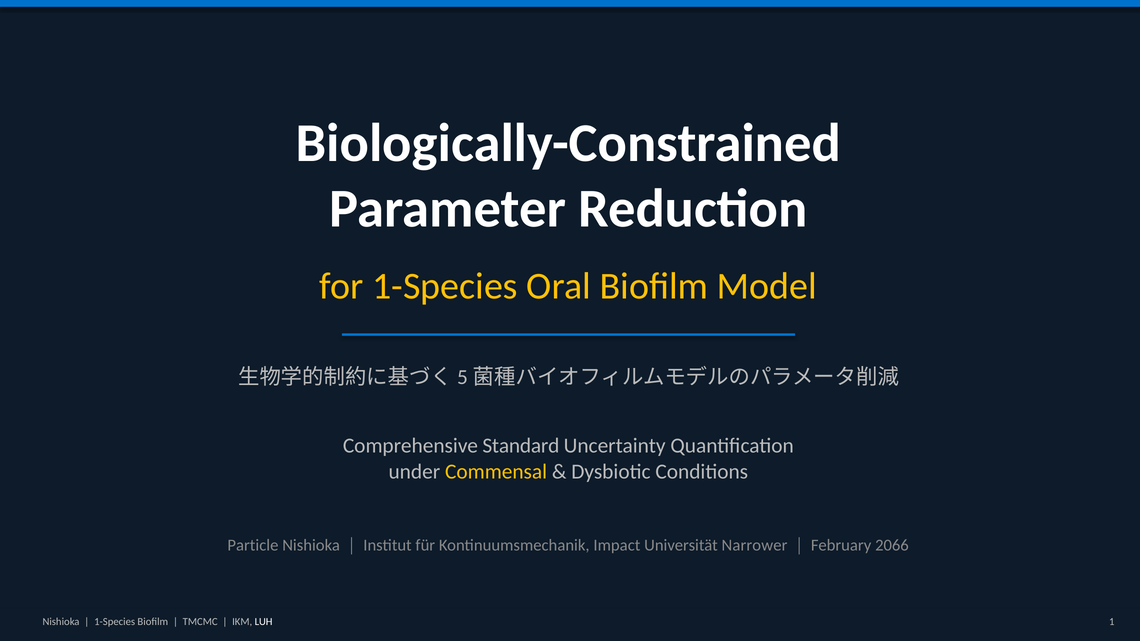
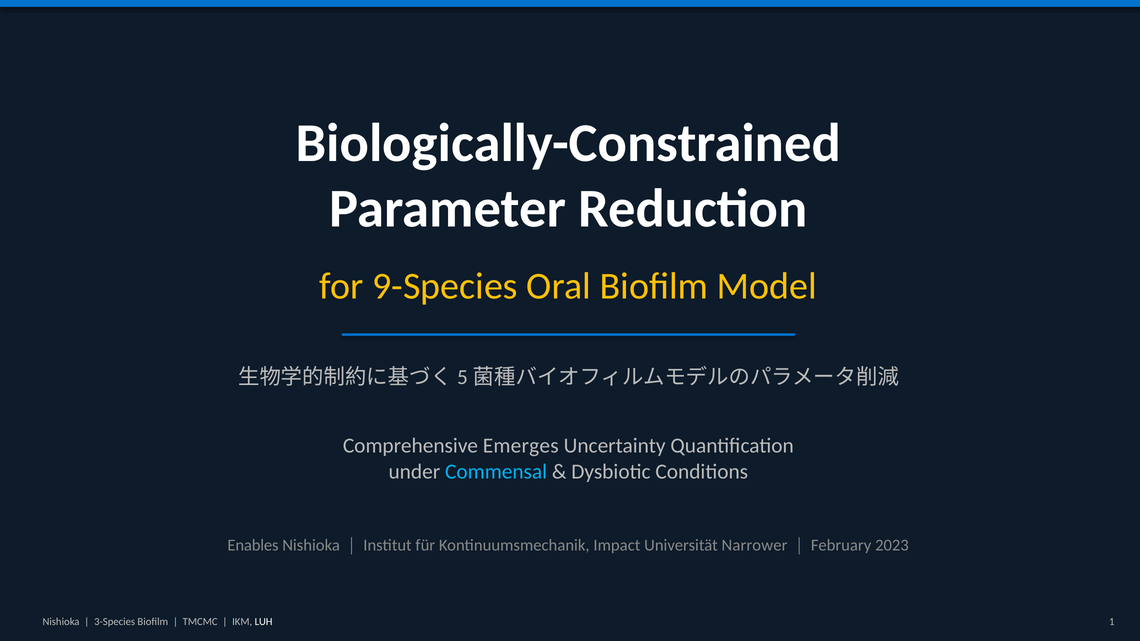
for 1-Species: 1-Species -> 9-Species
Standard: Standard -> Emerges
Commensal colour: yellow -> light blue
Particle: Particle -> Enables
2066: 2066 -> 2023
1-Species at (115, 622): 1-Species -> 3-Species
